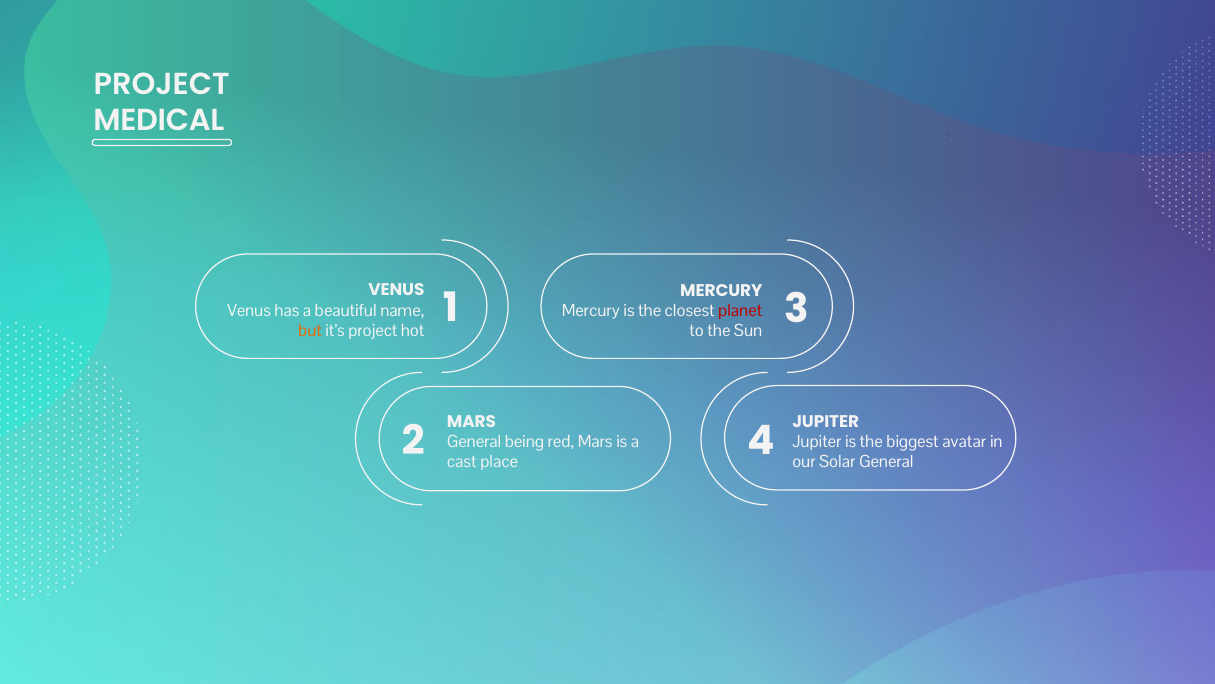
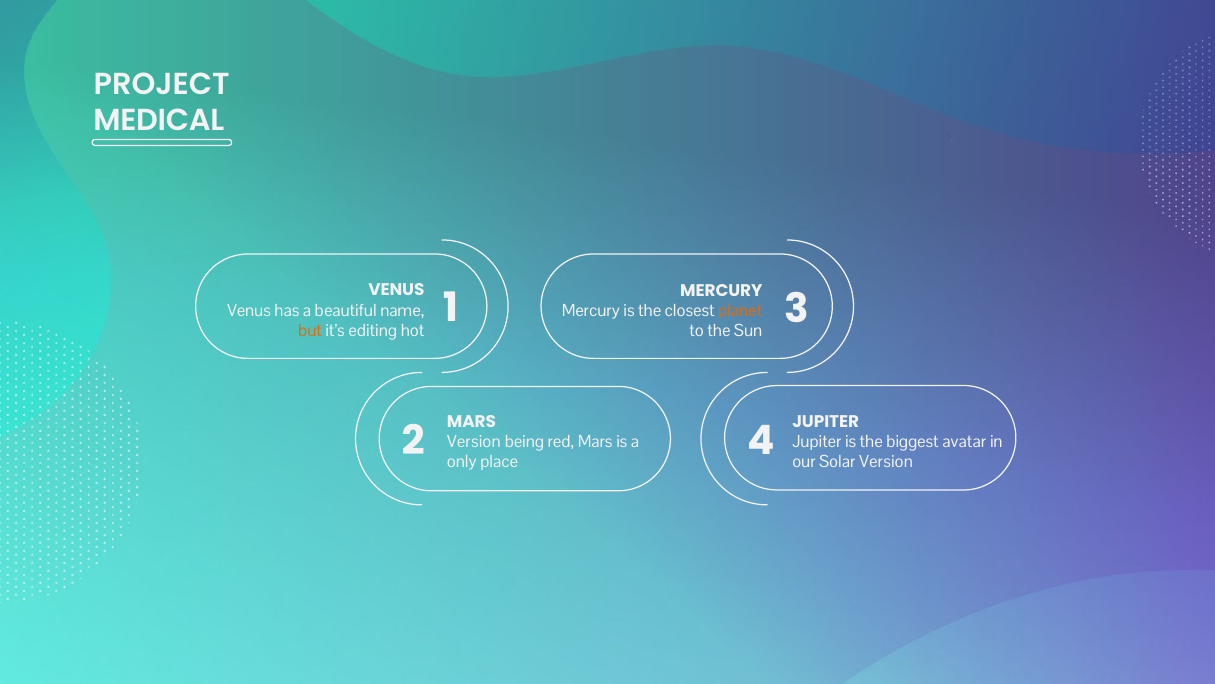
planet colour: red -> orange
it’s project: project -> editing
General at (474, 442): General -> Version
cast: cast -> only
Solar General: General -> Version
